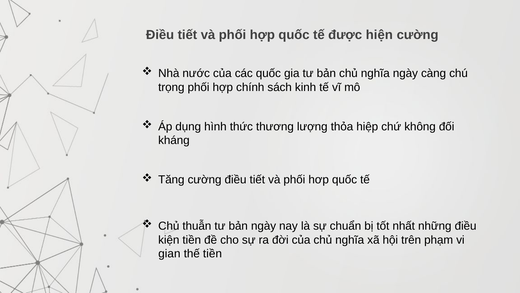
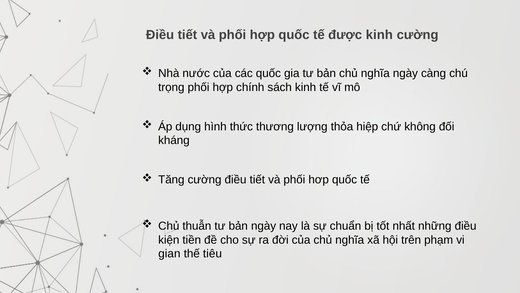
được hiện: hiện -> kinh
thế tiền: tiền -> tiêu
